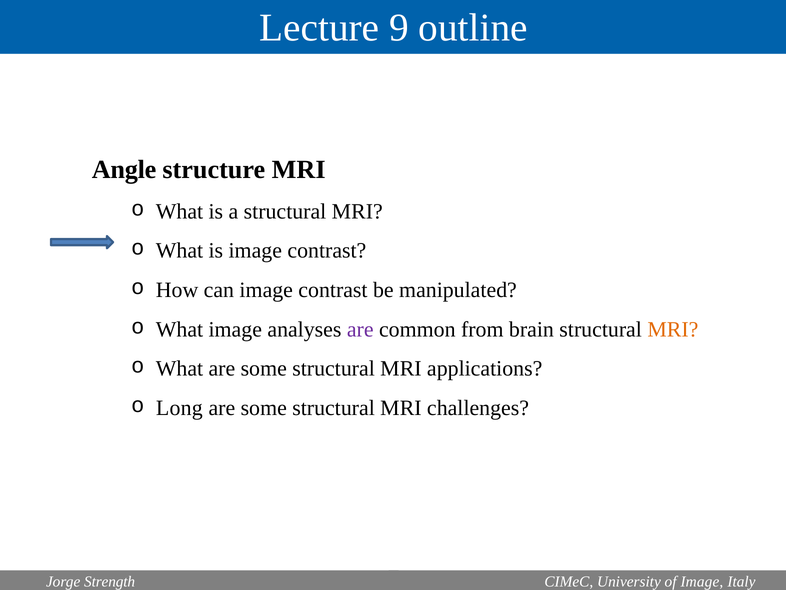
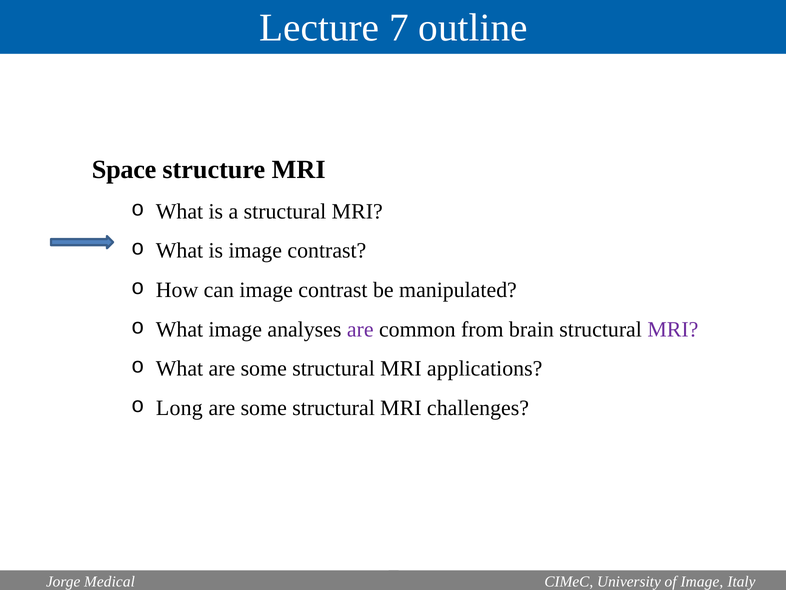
9: 9 -> 7
Angle: Angle -> Space
MRI at (673, 329) colour: orange -> purple
Strength: Strength -> Medical
